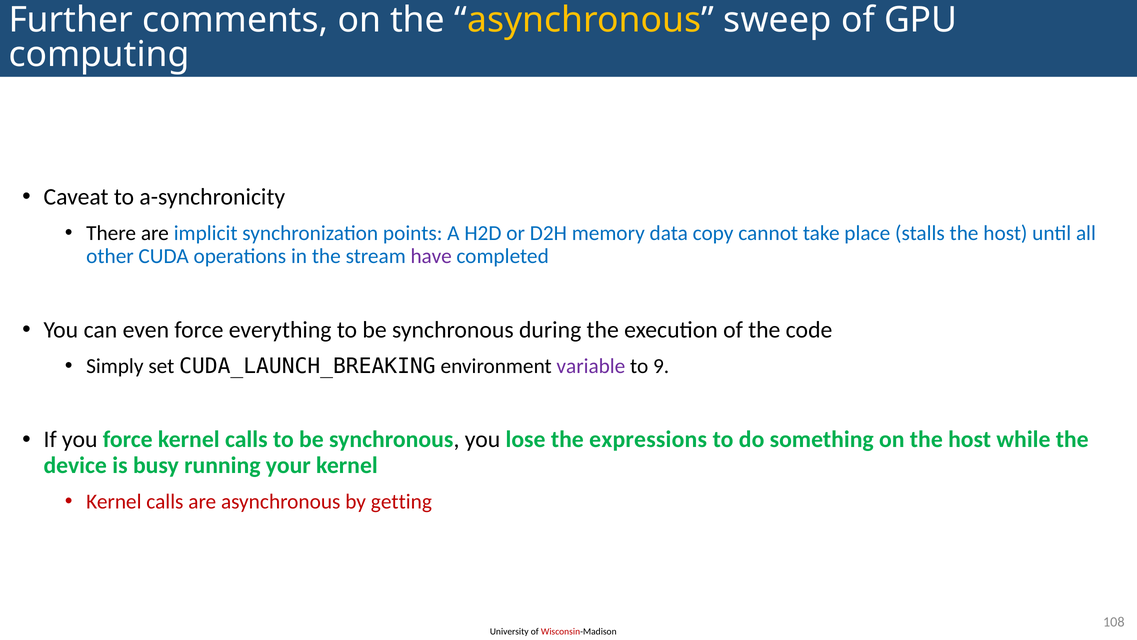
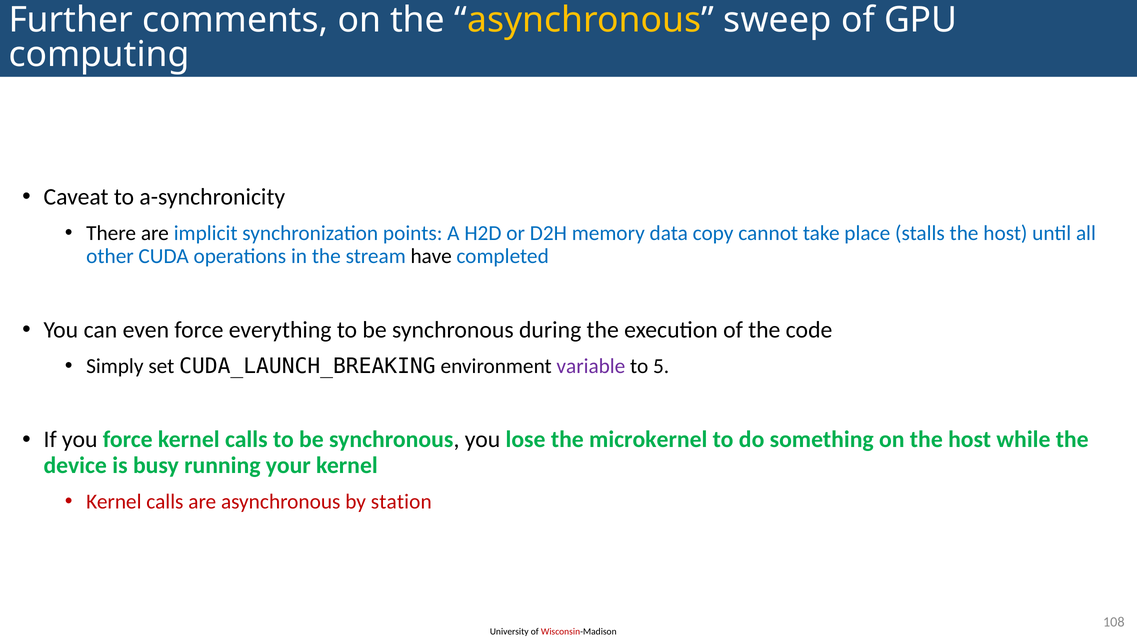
have colour: purple -> black
9: 9 -> 5
expressions: expressions -> microkernel
getting: getting -> station
